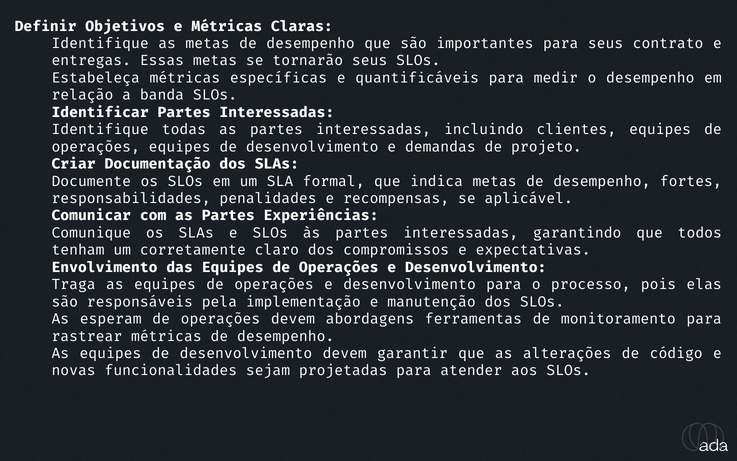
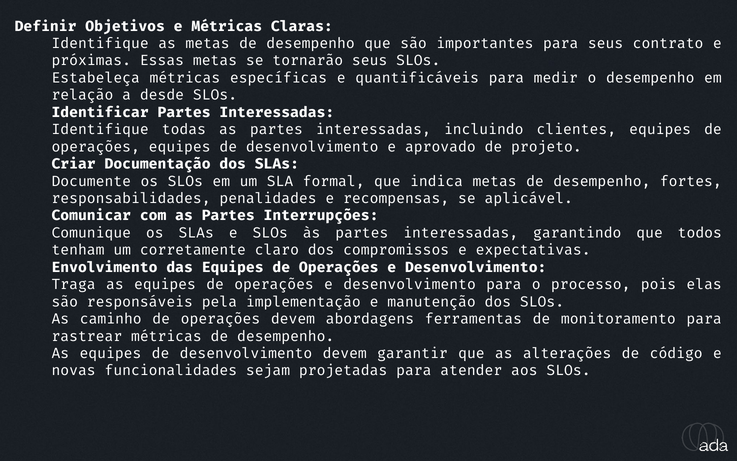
entregas: entregas -> próximas
banda: banda -> desde
demandas: demandas -> aprovado
Experiências: Experiências -> Interrupções
esperam: esperam -> caminho
